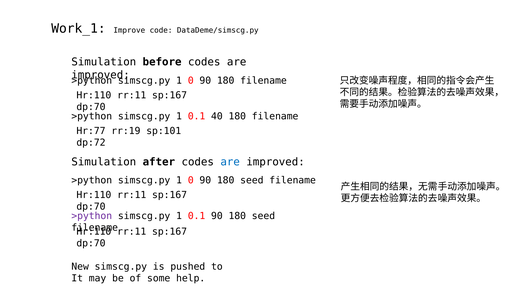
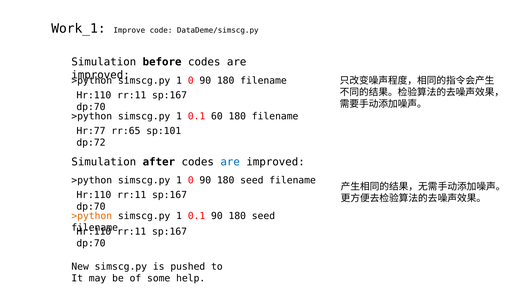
40: 40 -> 60
rr:19: rr:19 -> rr:65
>python at (92, 216) colour: purple -> orange
